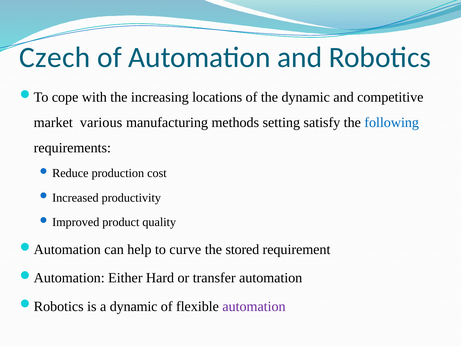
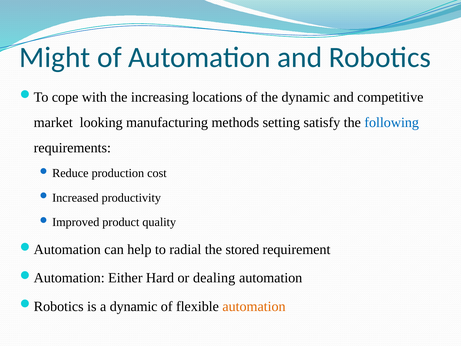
Czech: Czech -> Might
various: various -> looking
curve: curve -> radial
transfer: transfer -> dealing
automation at (254, 306) colour: purple -> orange
